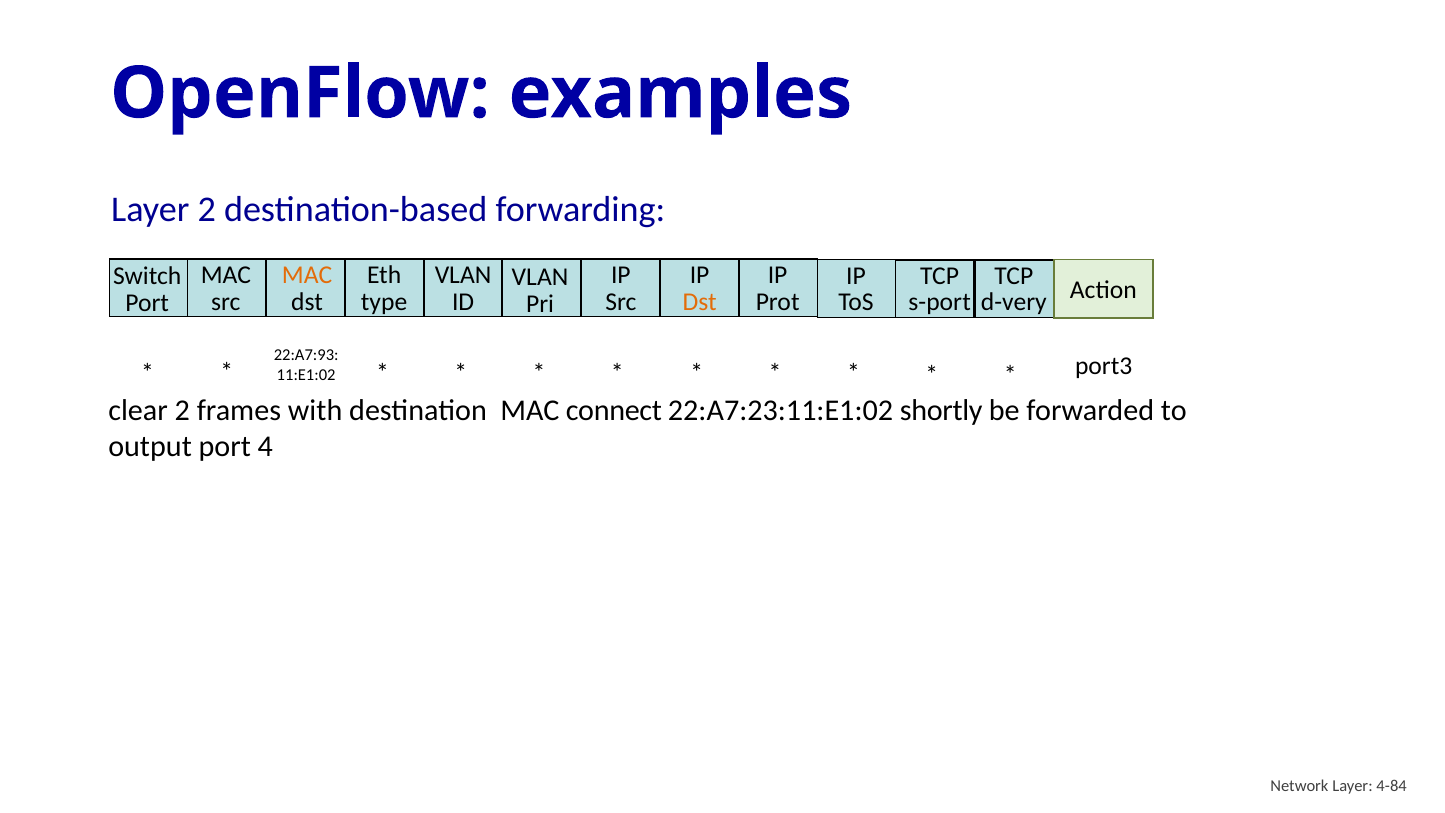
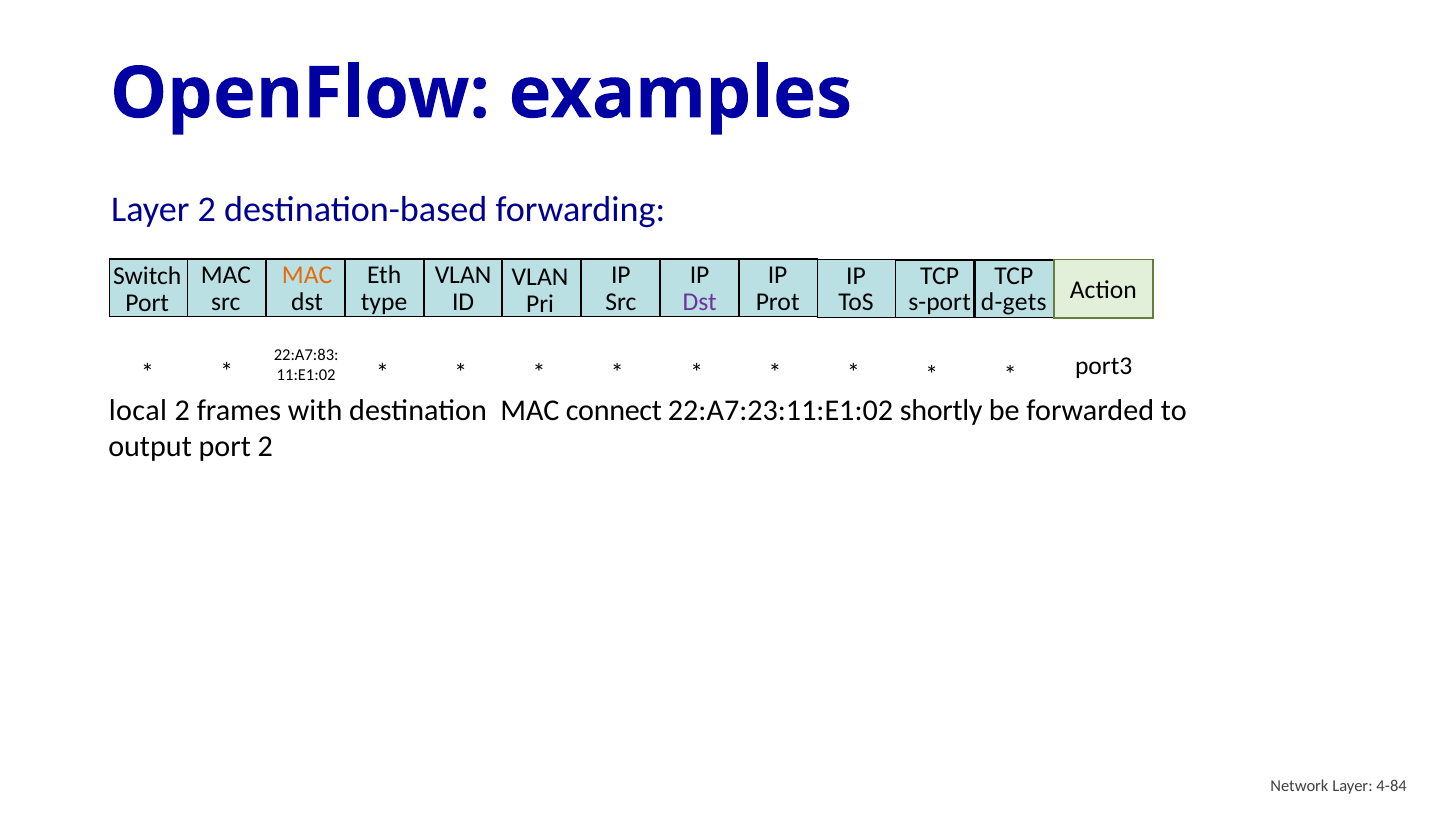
Dst at (700, 302) colour: orange -> purple
d-very: d-very -> d-gets
22:A7:93: 22:A7:93 -> 22:A7:83
clear: clear -> local
port 4: 4 -> 2
